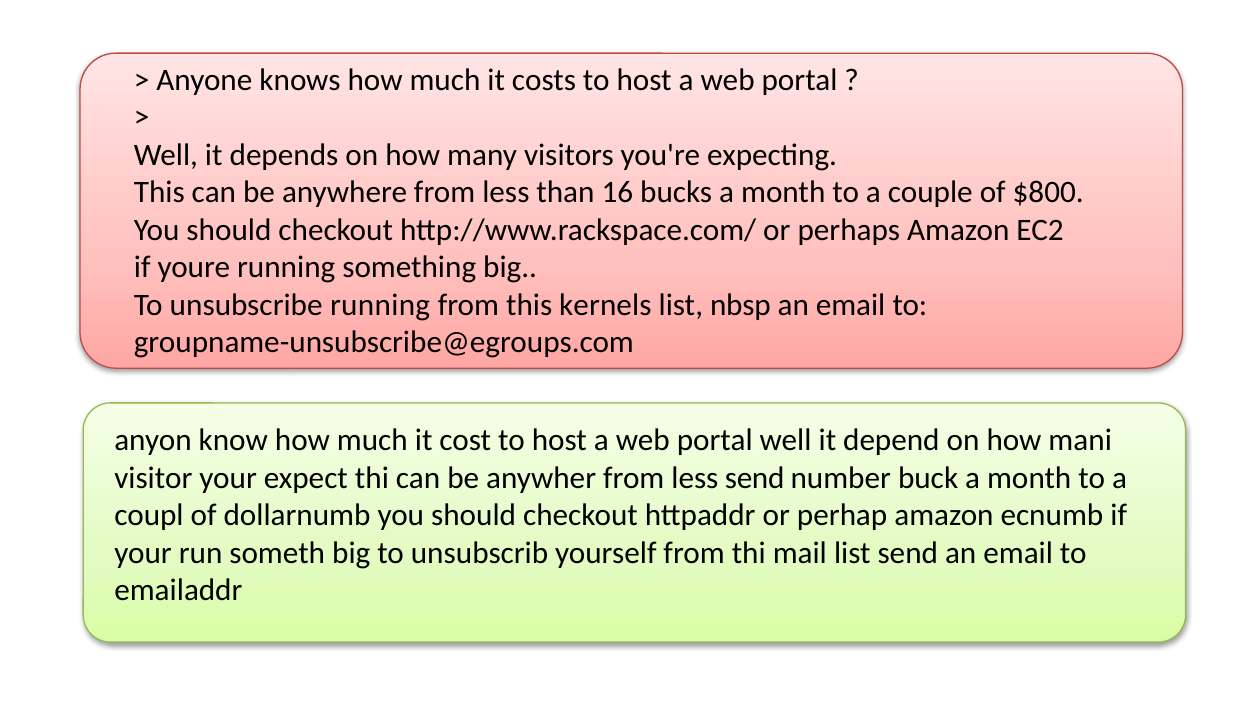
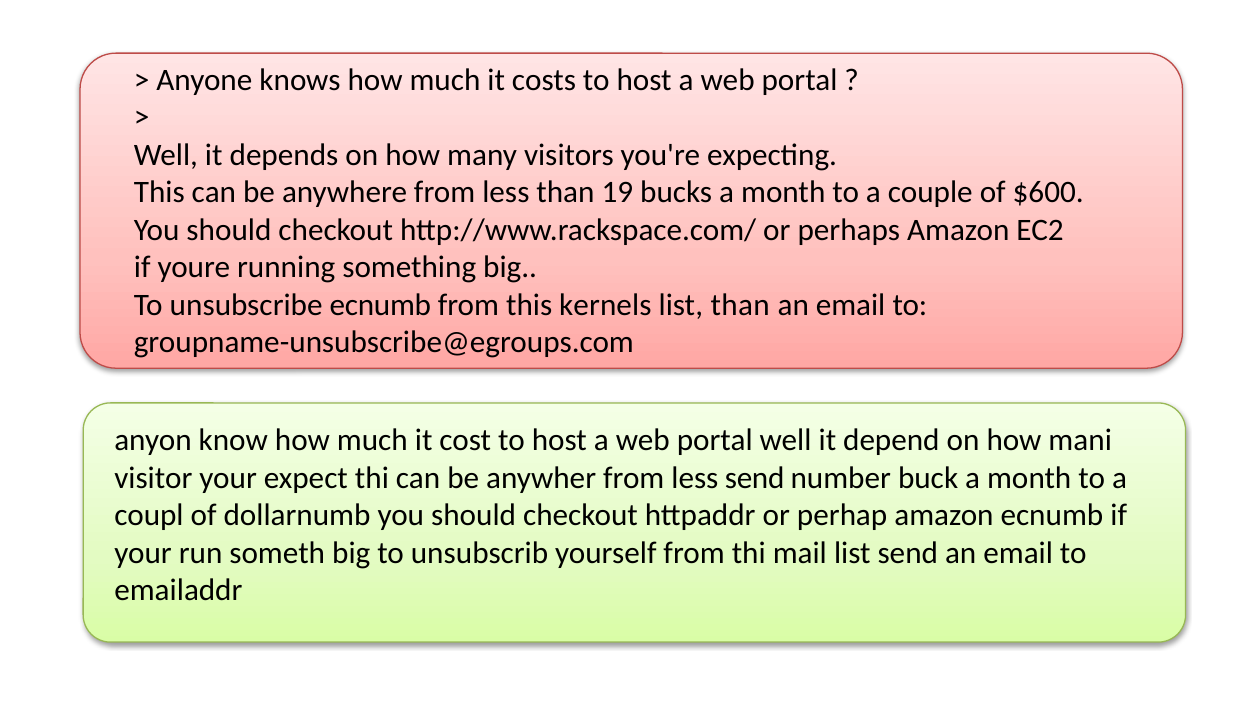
16: 16 -> 19
$800: $800 -> $600
unsubscribe running: running -> ecnumb
list nbsp: nbsp -> than
